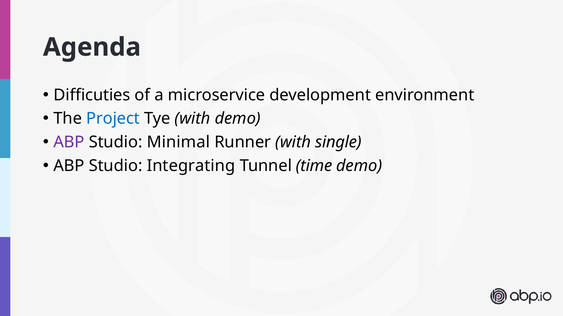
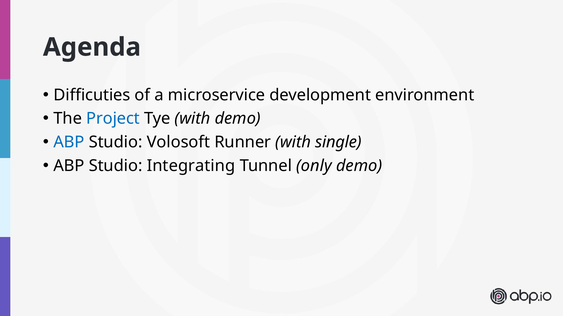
ABP at (69, 142) colour: purple -> blue
Minimal: Minimal -> Volosoft
time: time -> only
